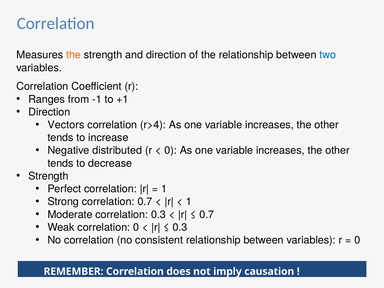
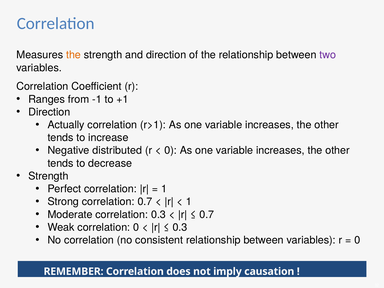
two colour: blue -> purple
Vectors: Vectors -> Actually
r>4: r>4 -> r>1
